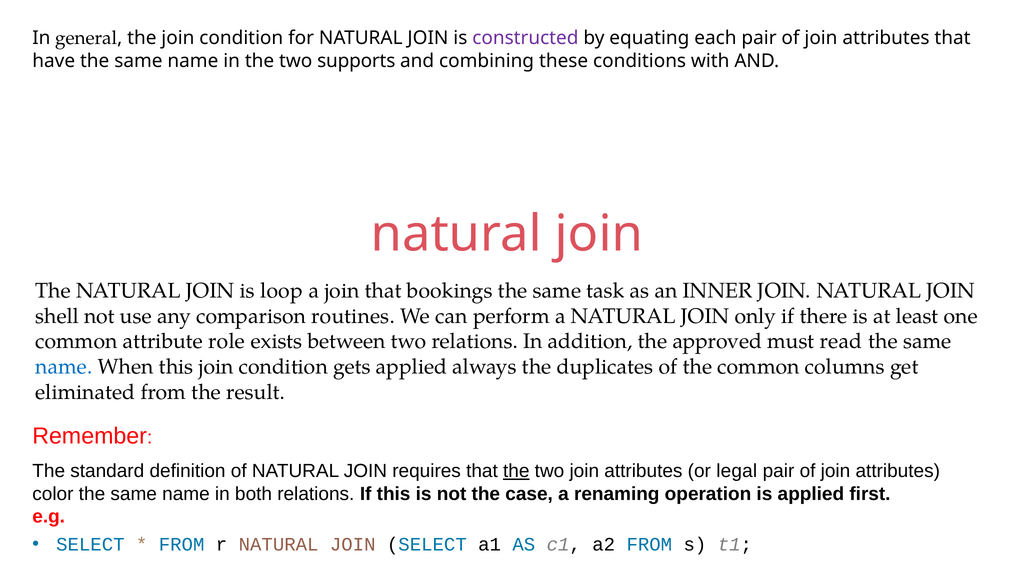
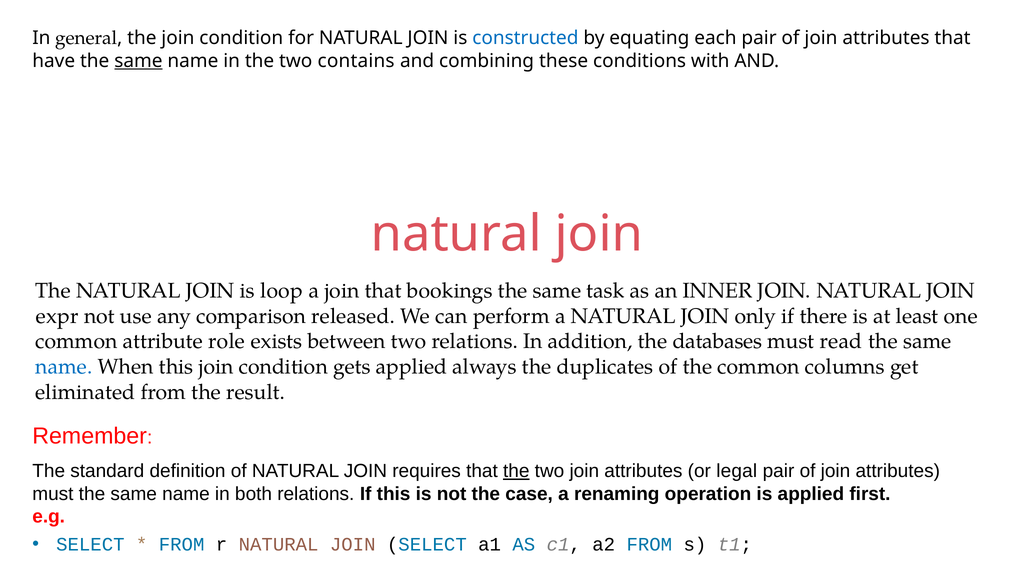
constructed colour: purple -> blue
same at (138, 61) underline: none -> present
supports: supports -> contains
shell: shell -> expr
routines: routines -> released
approved: approved -> databases
color at (53, 494): color -> must
